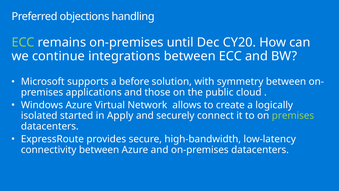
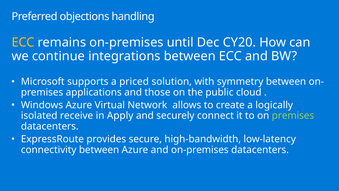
ECC at (23, 42) colour: light green -> yellow
before: before -> priced
started: started -> receive
